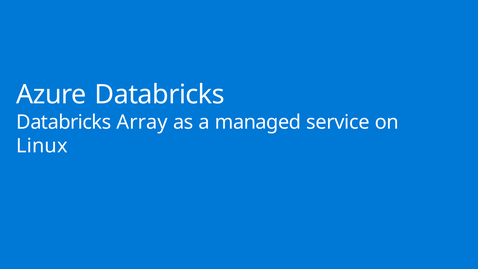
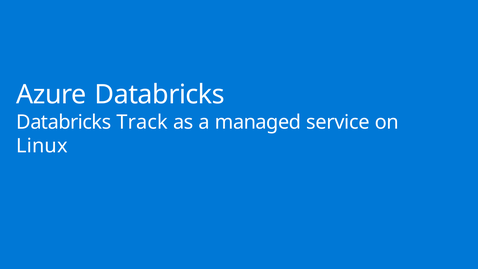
Array: Array -> Track
